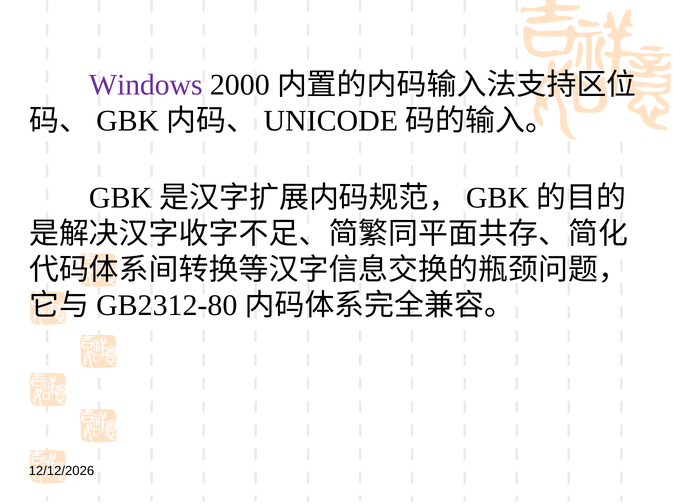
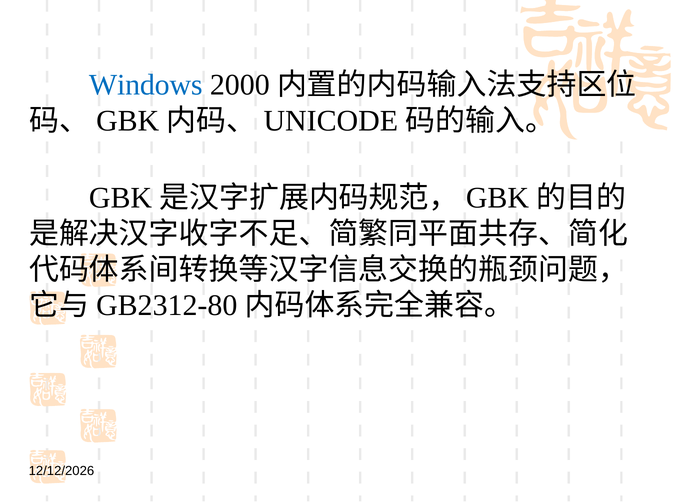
Windows colour: purple -> blue
